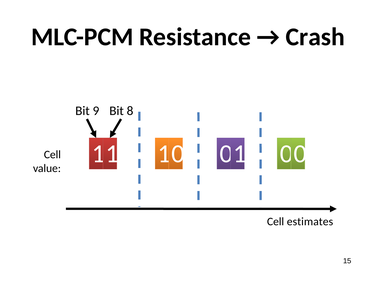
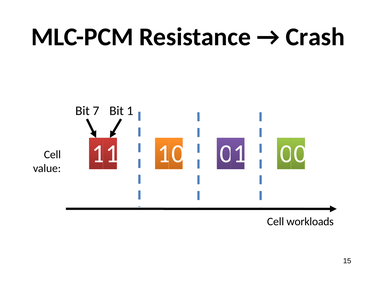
9: 9 -> 7
8: 8 -> 1
estimates: estimates -> workloads
